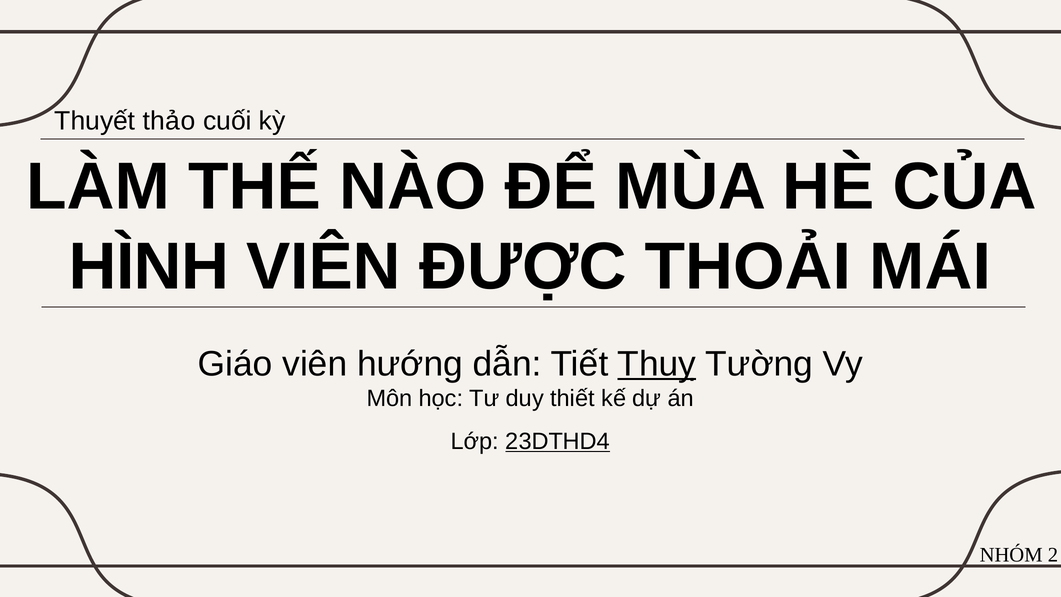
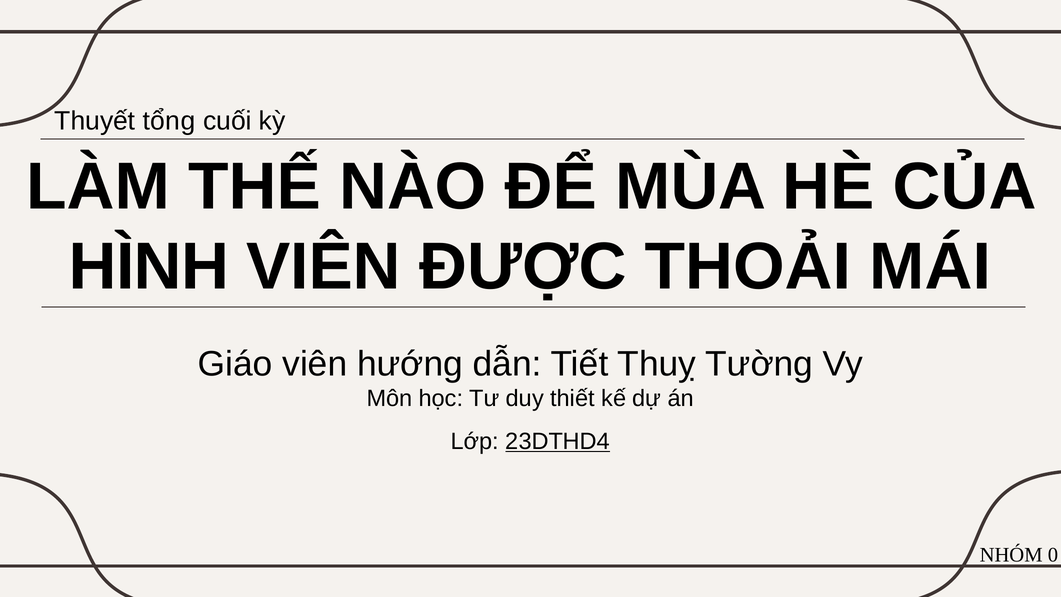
thảo: thảo -> tổng
Thuỵ underline: present -> none
2: 2 -> 0
